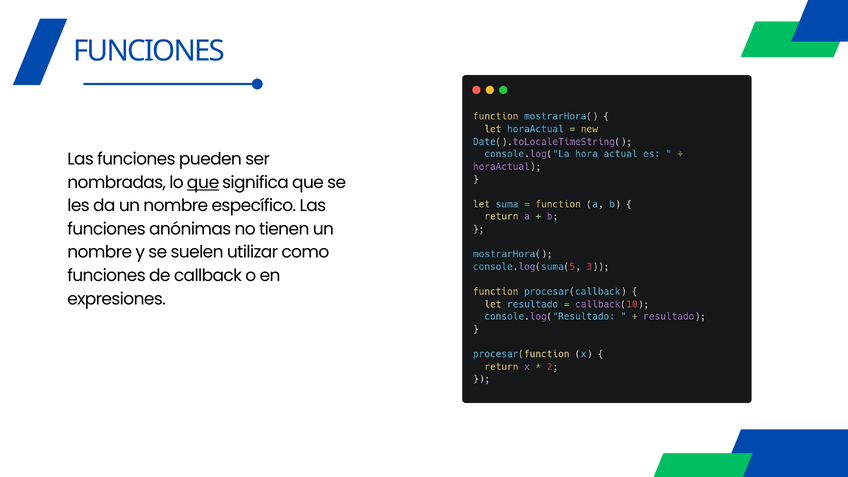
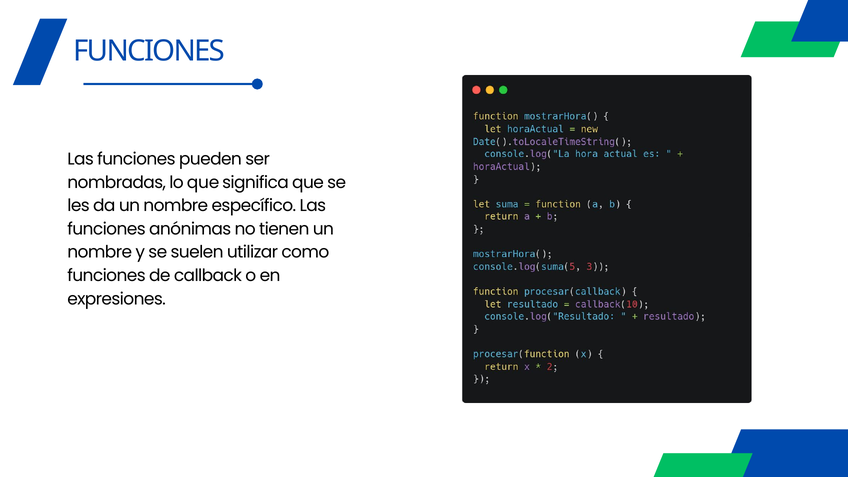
que at (203, 183) underline: present -> none
